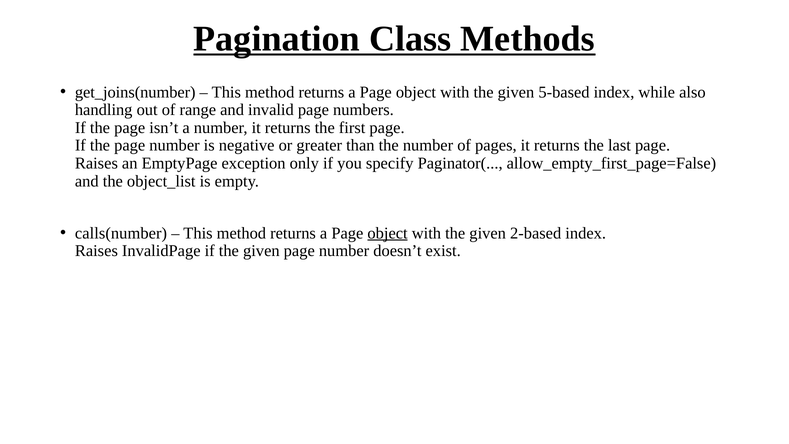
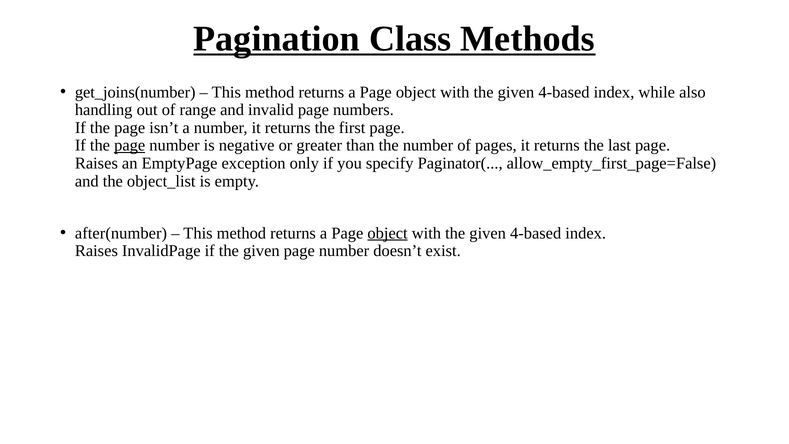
5-based at (564, 92): 5-based -> 4-based
page at (130, 145) underline: none -> present
calls(number: calls(number -> after(number
2-based at (536, 233): 2-based -> 4-based
